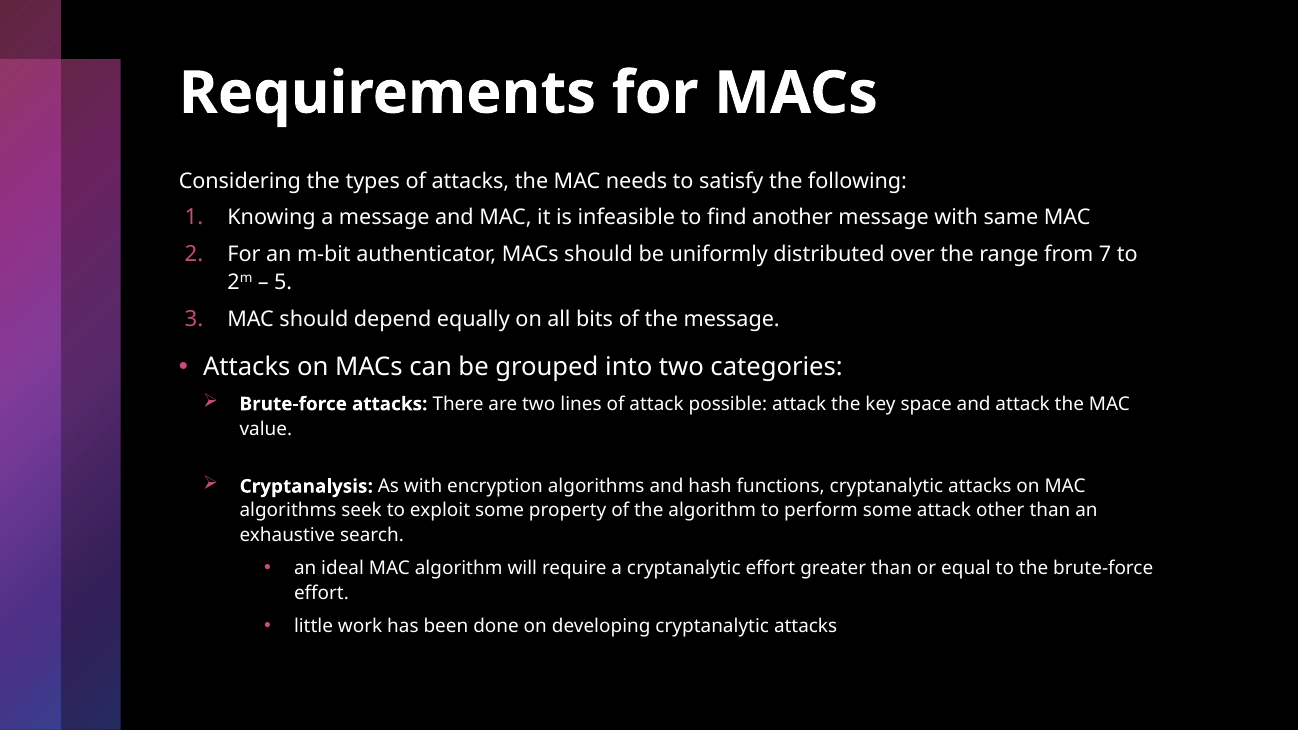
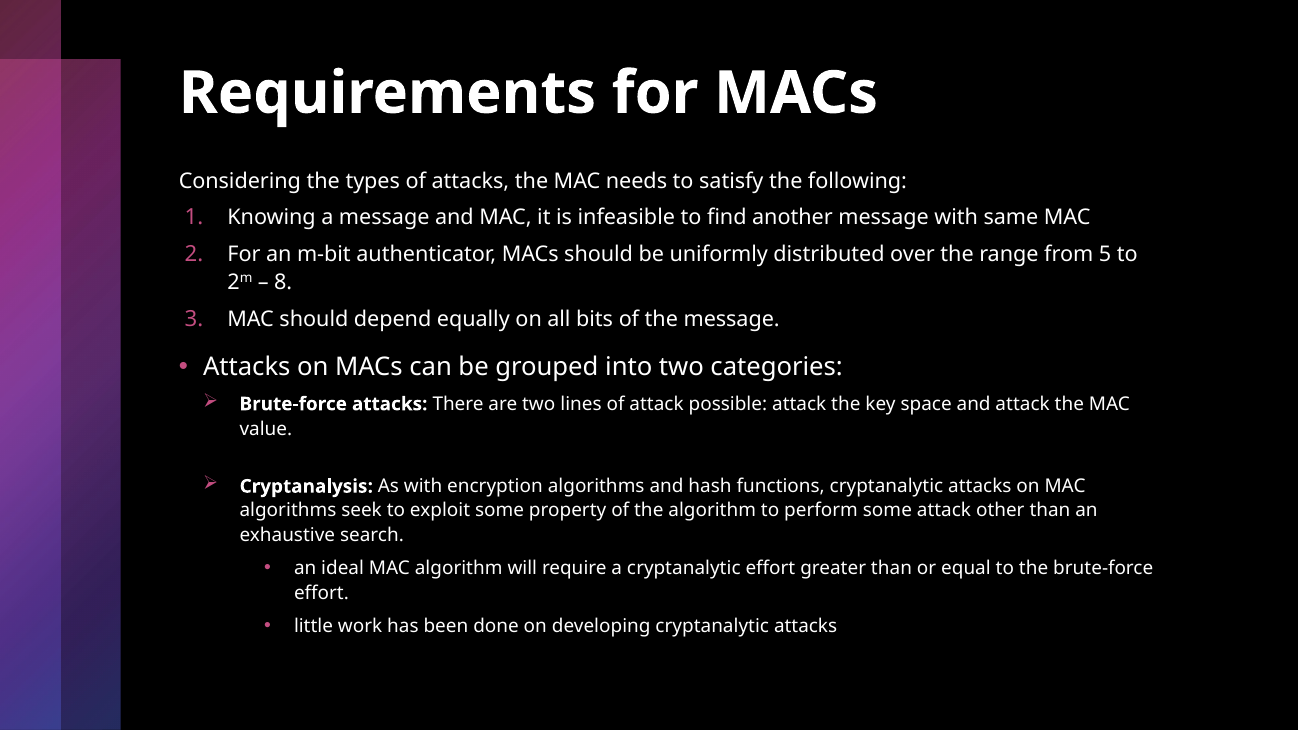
7: 7 -> 5
5: 5 -> 8
